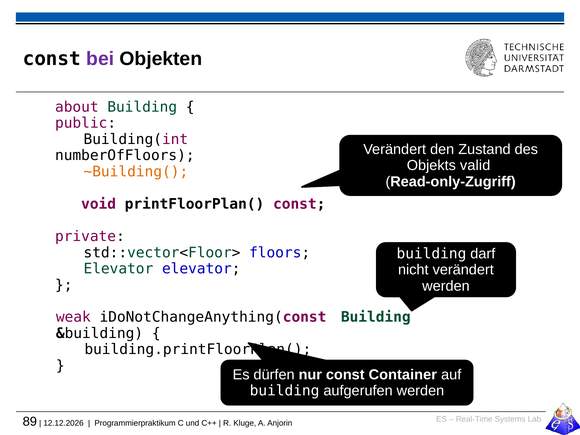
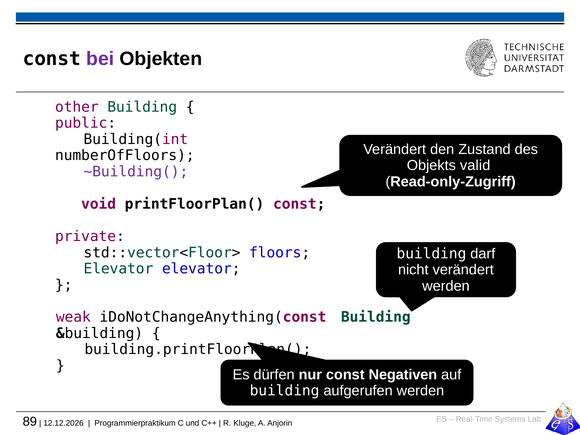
about: about -> other
~Building( colour: orange -> purple
Container: Container -> Negativen
